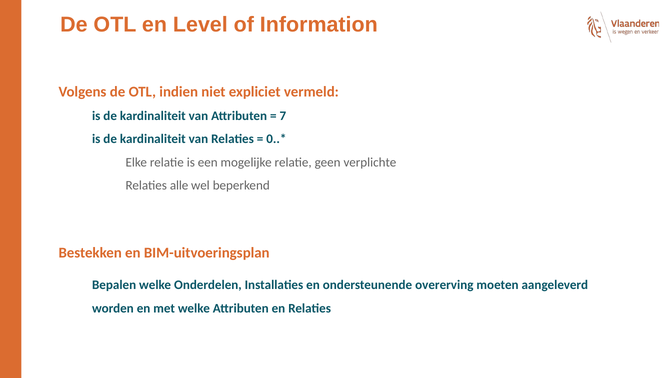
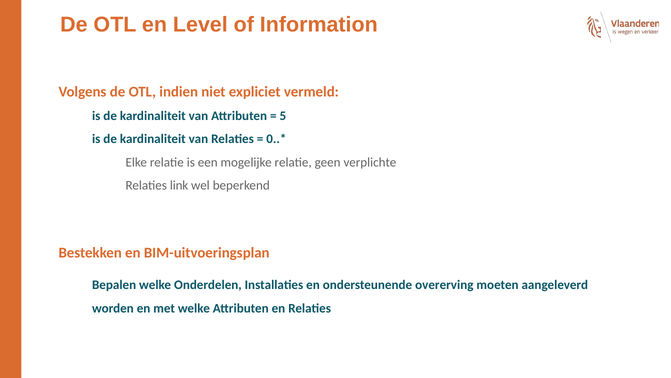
7: 7 -> 5
alle: alle -> link
